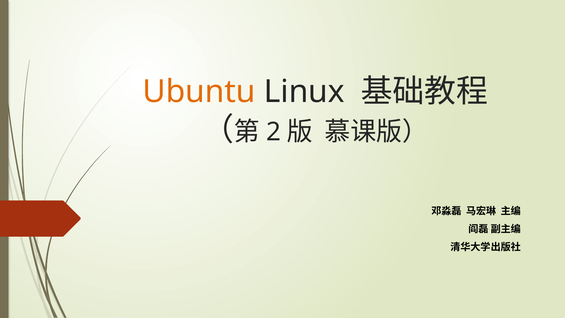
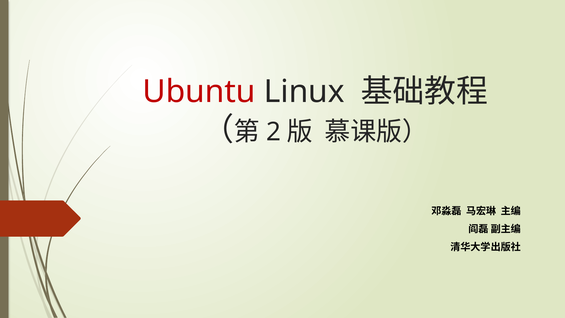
Ubuntu colour: orange -> red
